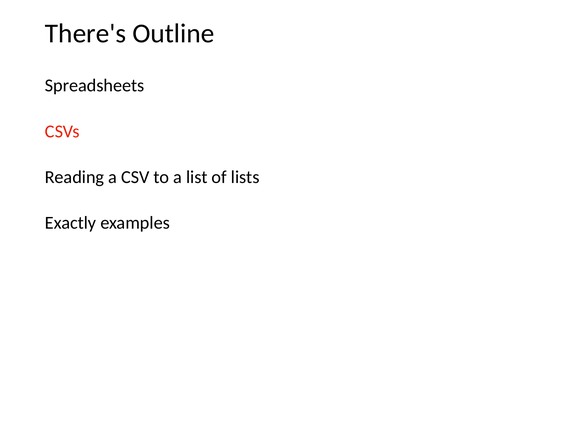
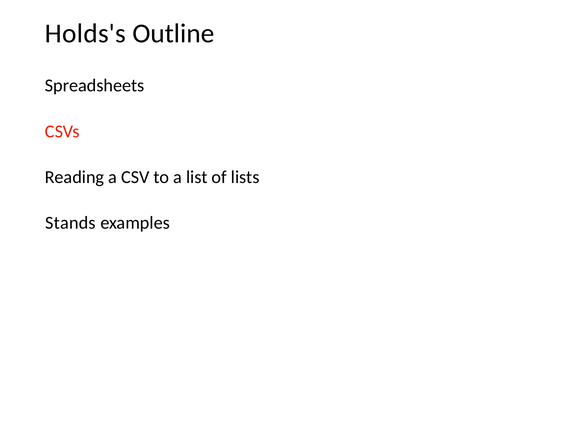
There's: There's -> Holds's
Exactly: Exactly -> Stands
